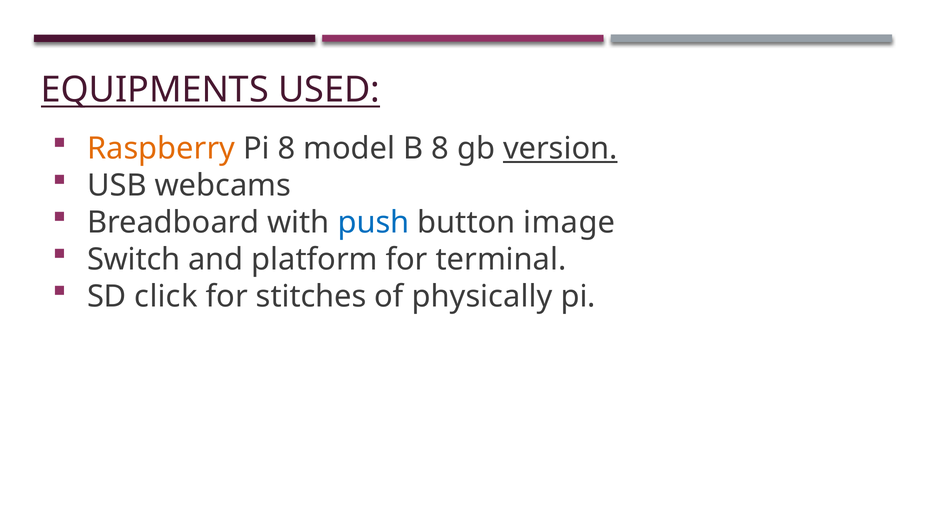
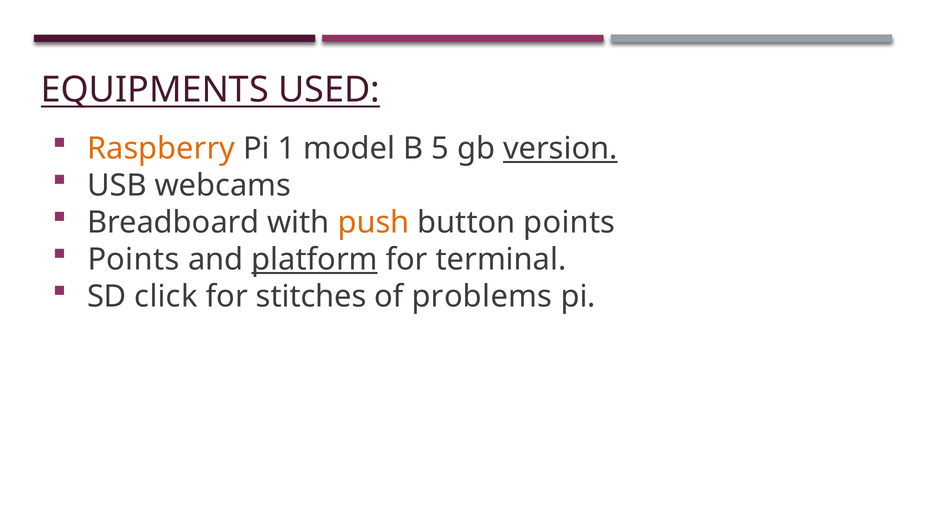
Pi 8: 8 -> 1
B 8: 8 -> 5
push colour: blue -> orange
button image: image -> points
Switch at (134, 260): Switch -> Points
platform underline: none -> present
physically: physically -> problems
